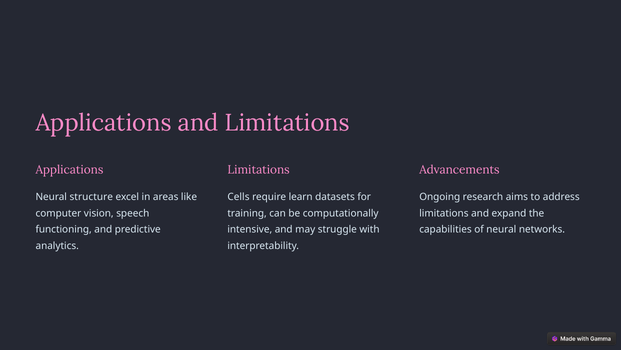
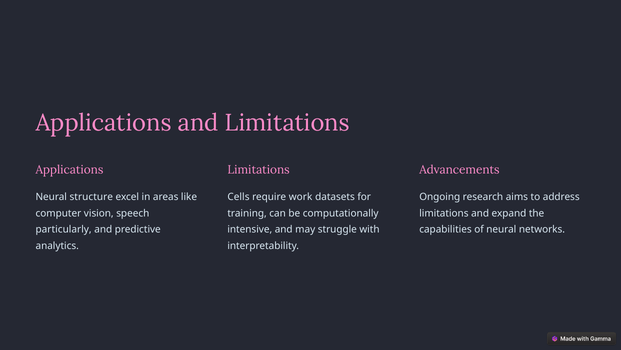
learn: learn -> work
functioning: functioning -> particularly
